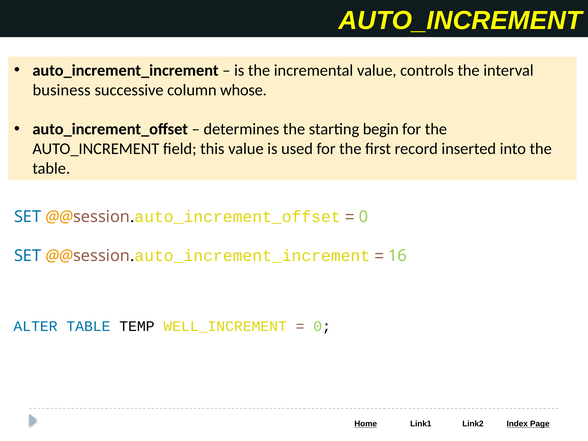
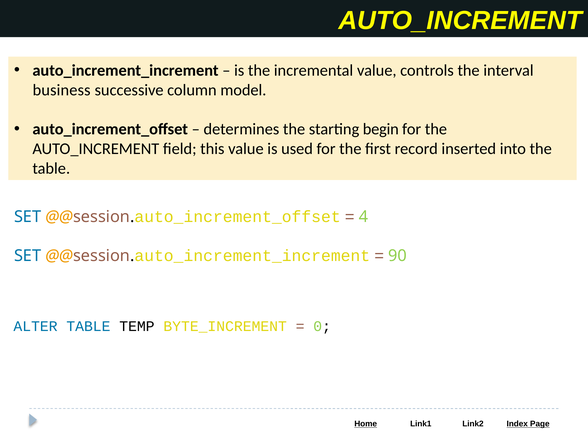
whose: whose -> model
0 at (363, 217): 0 -> 4
16: 16 -> 90
WELL_INCREMENT: WELL_INCREMENT -> BYTE_INCREMENT
